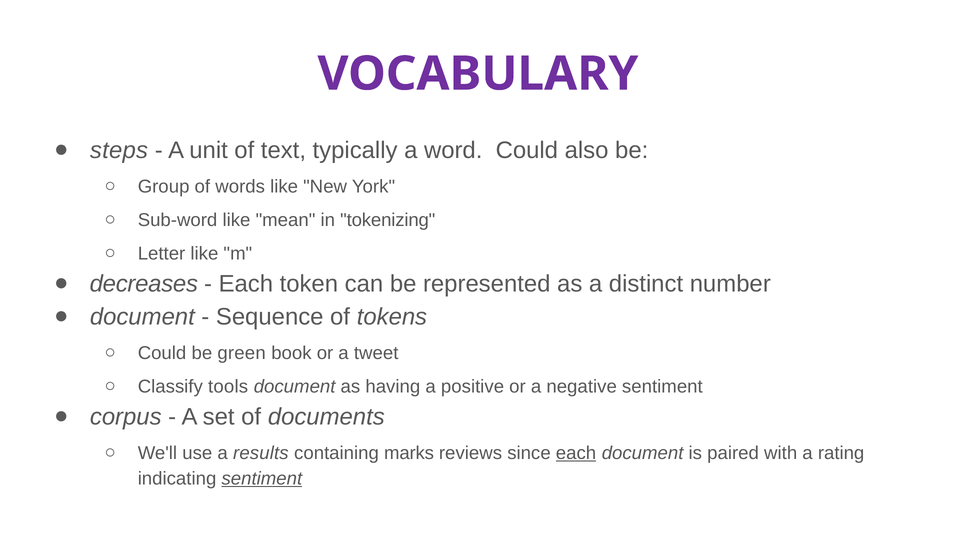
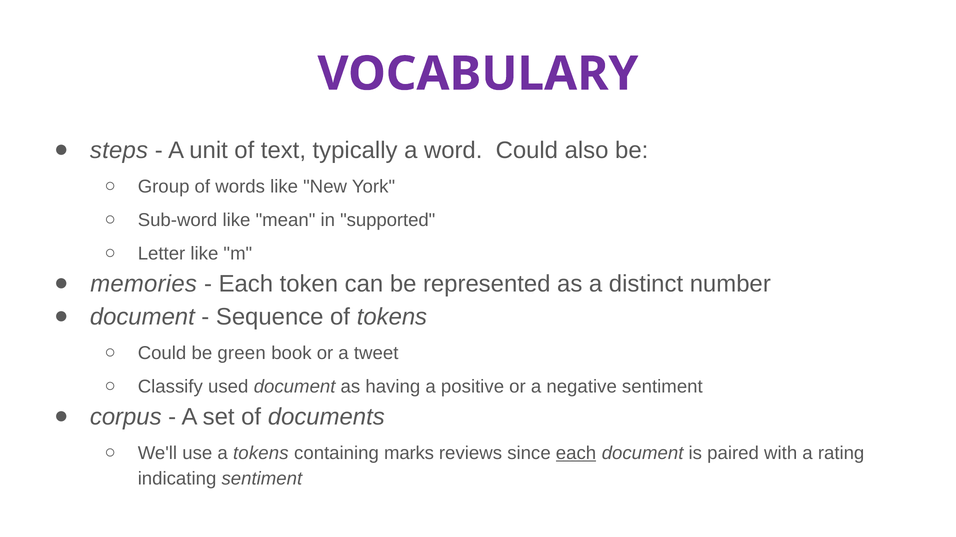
tokenizing: tokenizing -> supported
decreases: decreases -> memories
tools: tools -> used
a results: results -> tokens
sentiment at (262, 479) underline: present -> none
